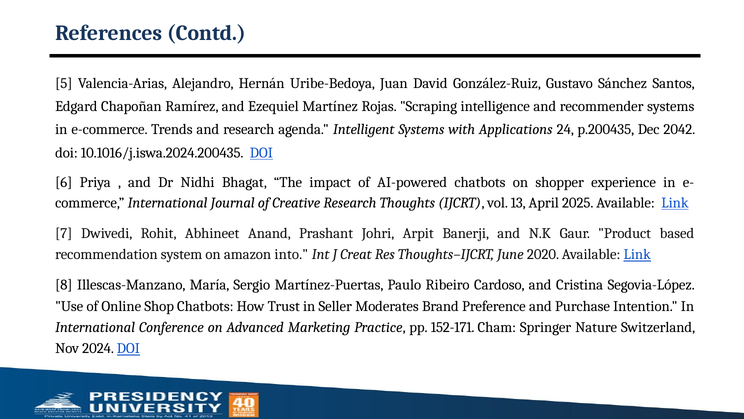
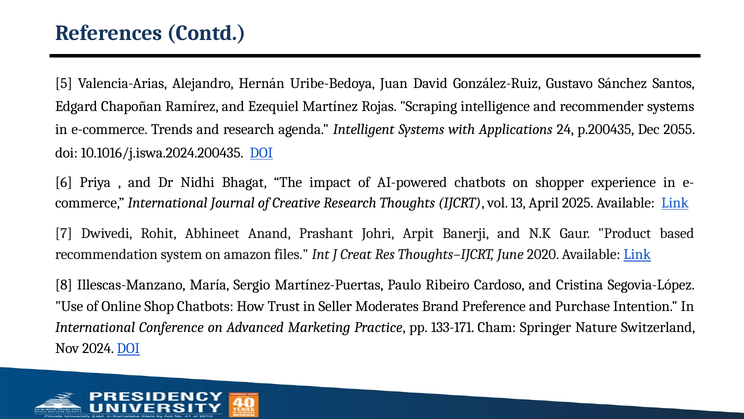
2042: 2042 -> 2055
into: into -> files
152-171: 152-171 -> 133-171
